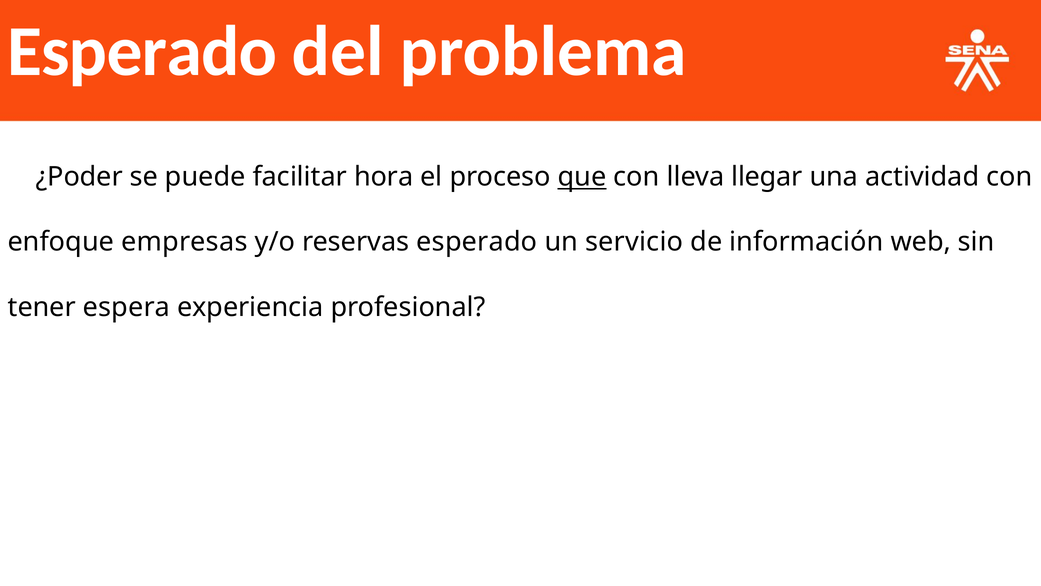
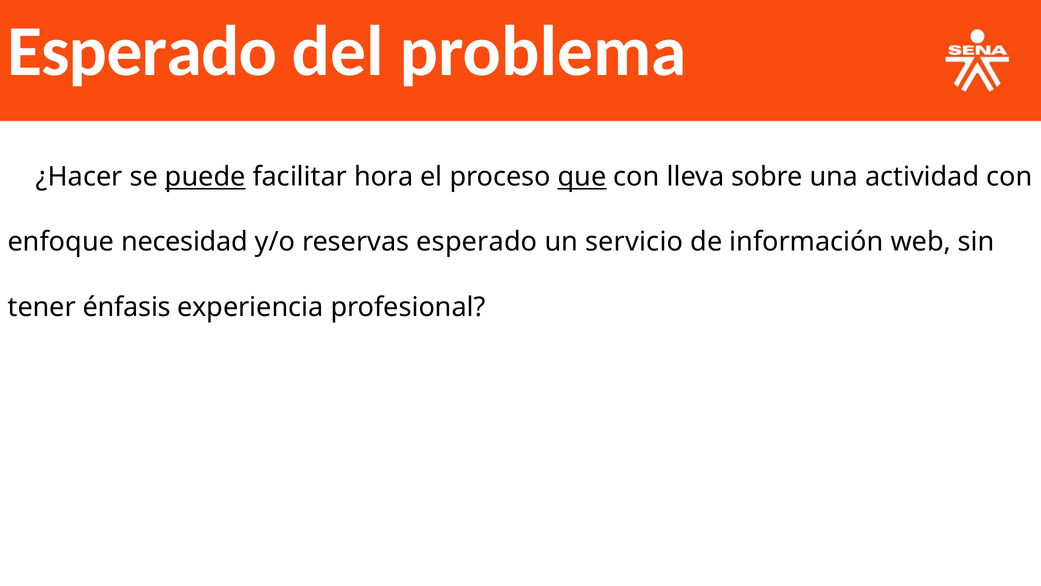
¿Poder: ¿Poder -> ¿Hacer
puede underline: none -> present
llegar: llegar -> sobre
empresas: empresas -> necesidad
espera: espera -> énfasis
